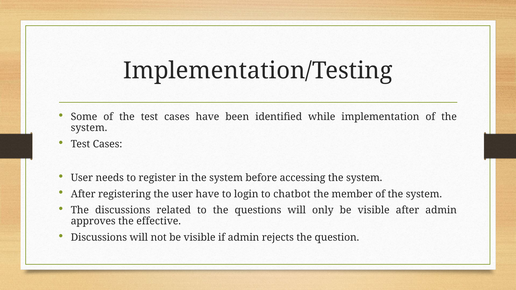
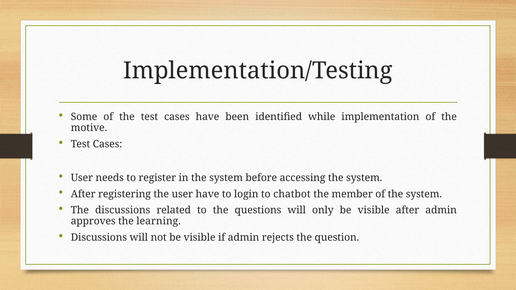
system at (89, 128): system -> motive
effective: effective -> learning
